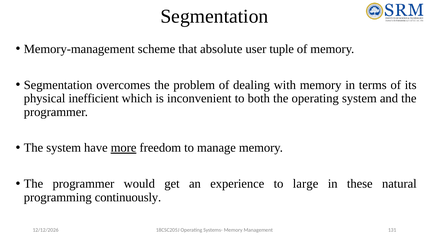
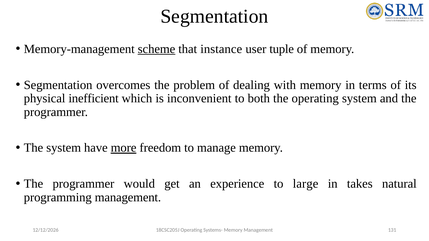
scheme underline: none -> present
absolute: absolute -> instance
these: these -> takes
programming continuously: continuously -> management
